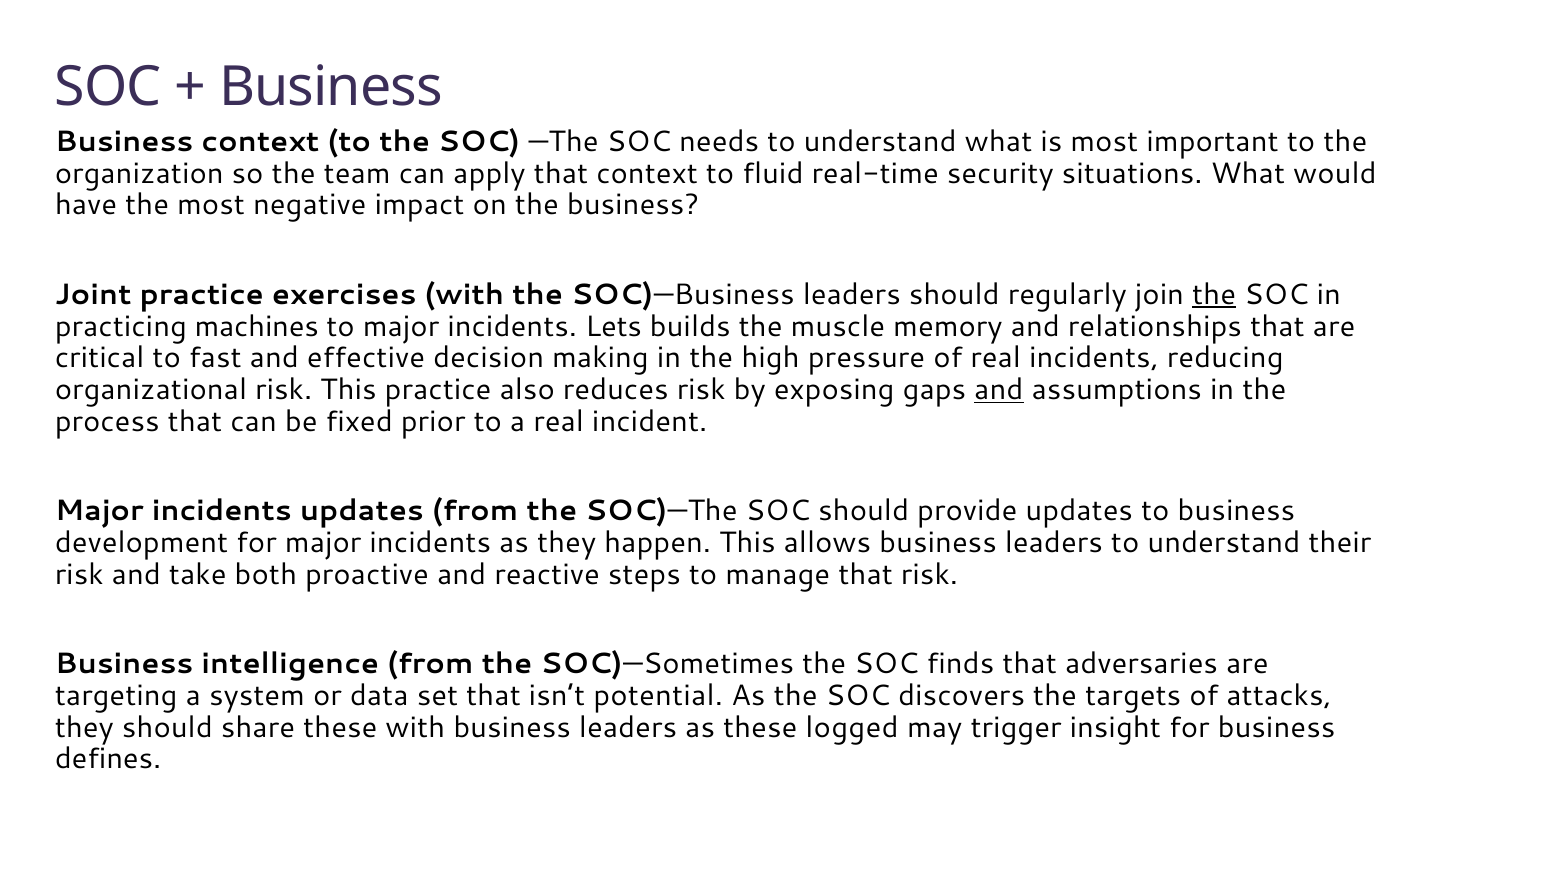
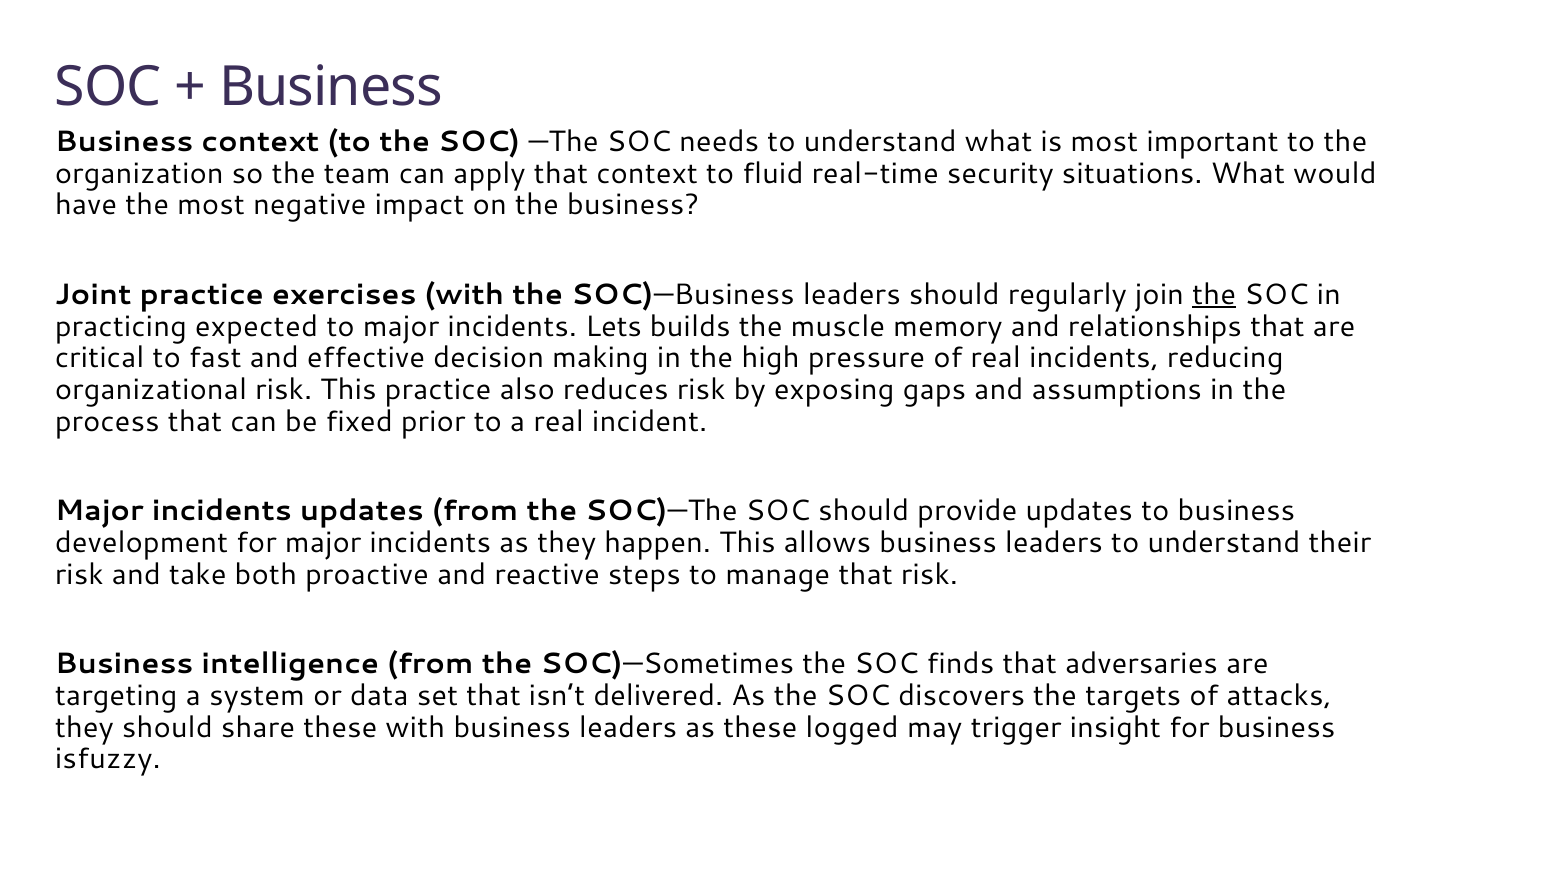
machines: machines -> expected
and at (999, 390) underline: present -> none
potential: potential -> delivered
defines: defines -> isfuzzy
